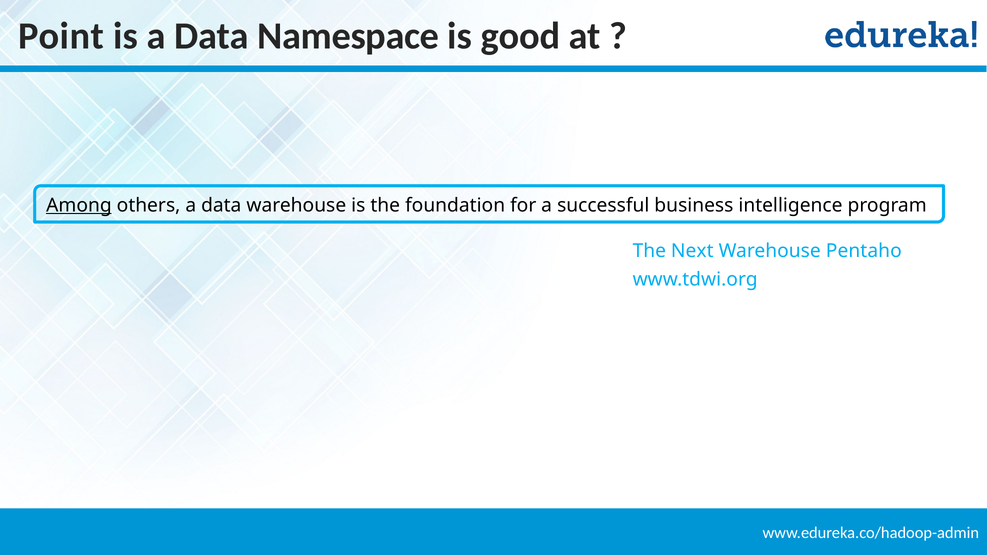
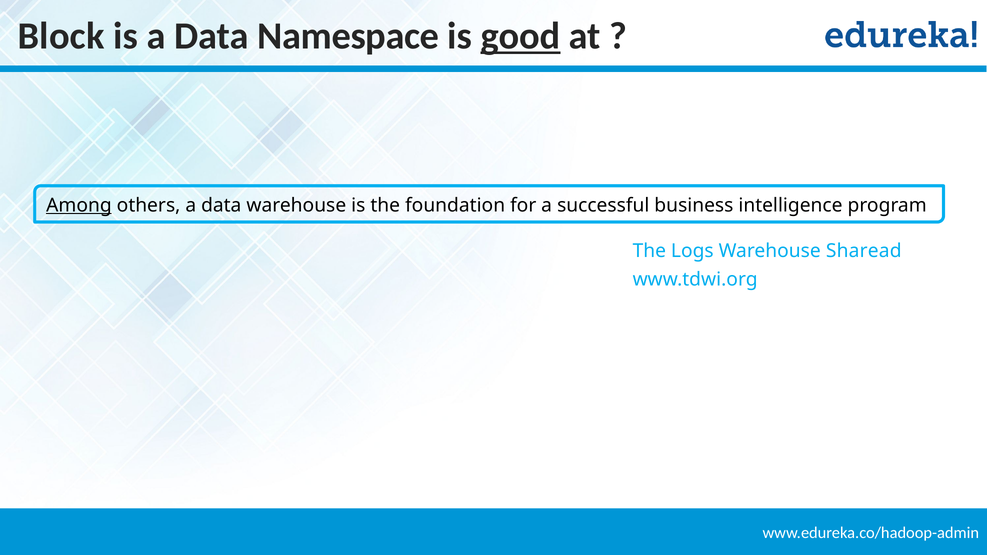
Point: Point -> Block
good underline: none -> present
Next: Next -> Logs
Pentaho: Pentaho -> Sharead
